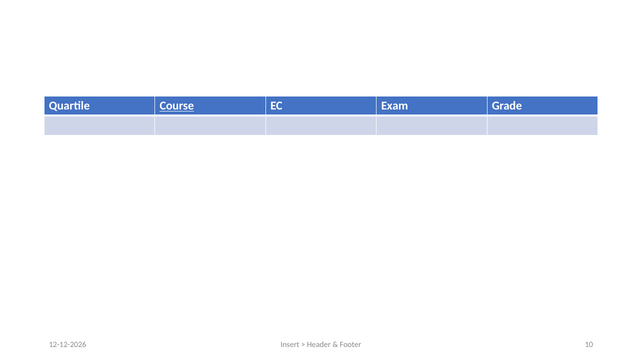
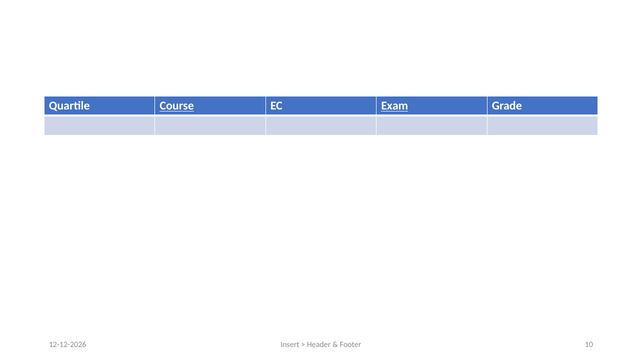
Exam underline: none -> present
